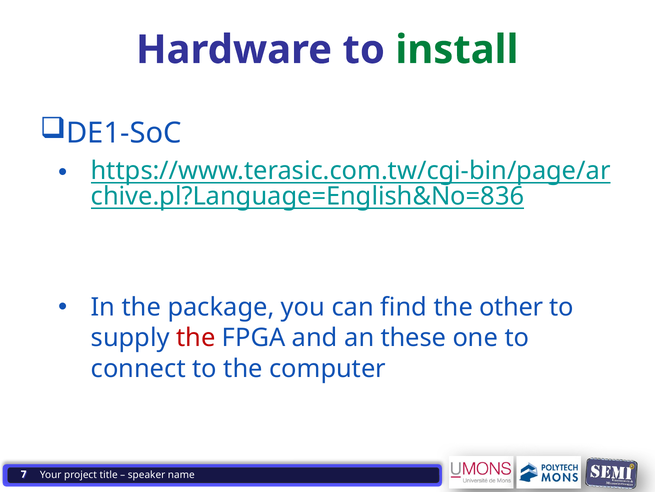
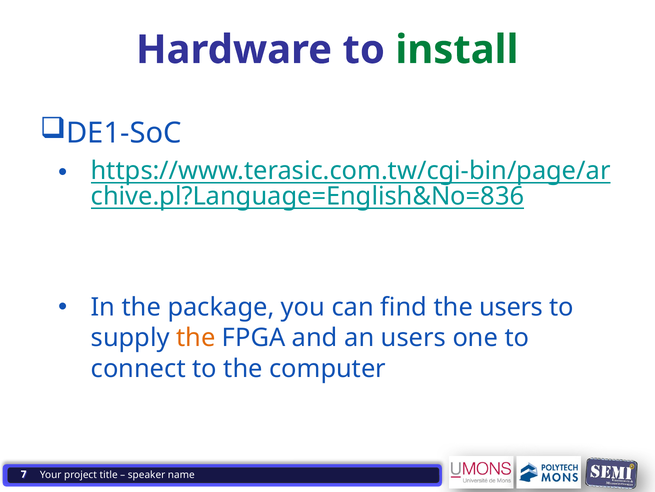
the other: other -> users
the at (196, 338) colour: red -> orange
an these: these -> users
